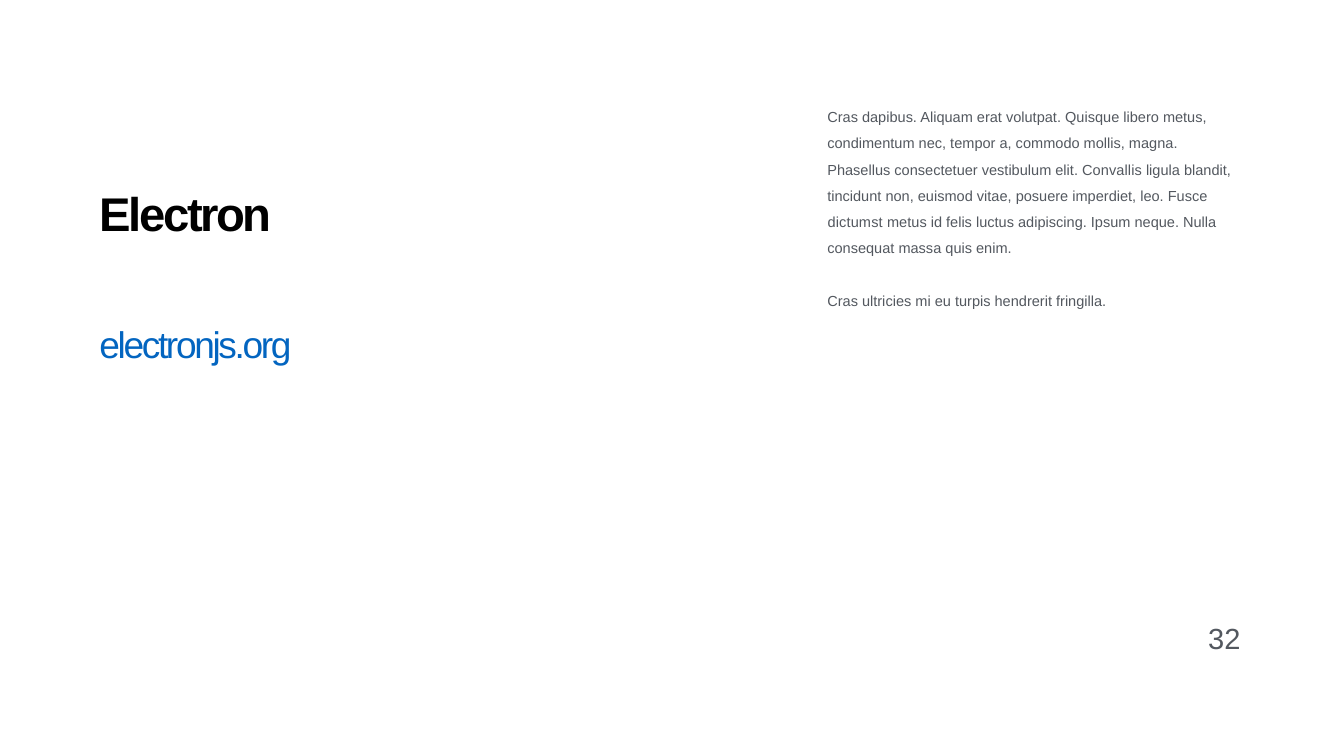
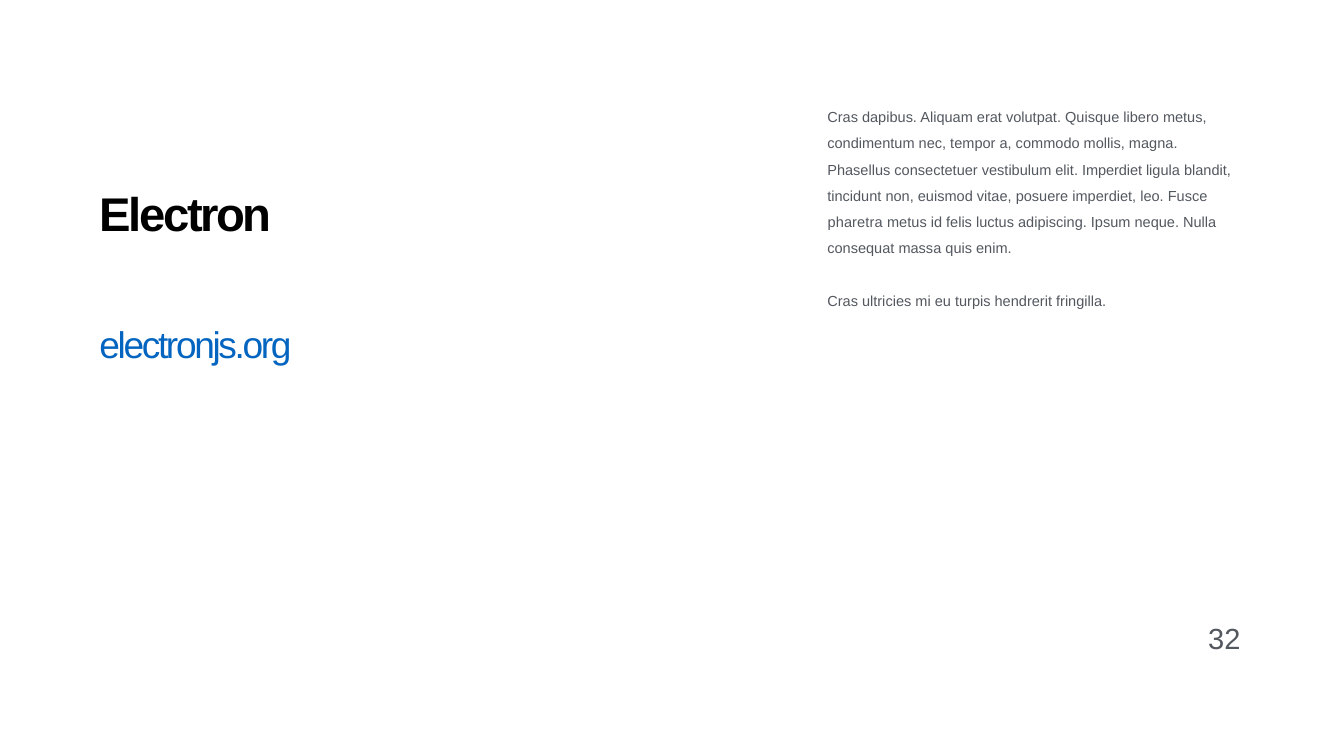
elit Convallis: Convallis -> Imperdiet
dictumst: dictumst -> pharetra
